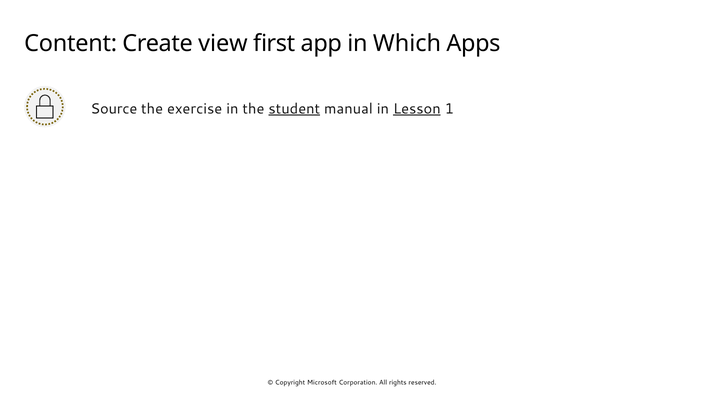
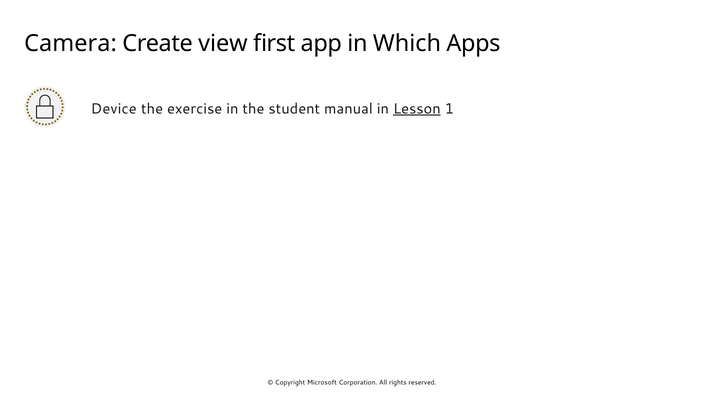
Content: Content -> Camera
Source: Source -> Device
student underline: present -> none
